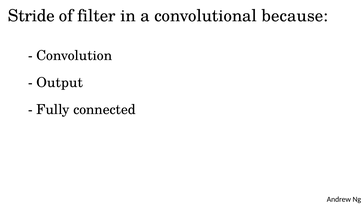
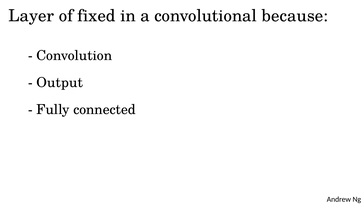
Stride: Stride -> Layer
filter: filter -> fixed
